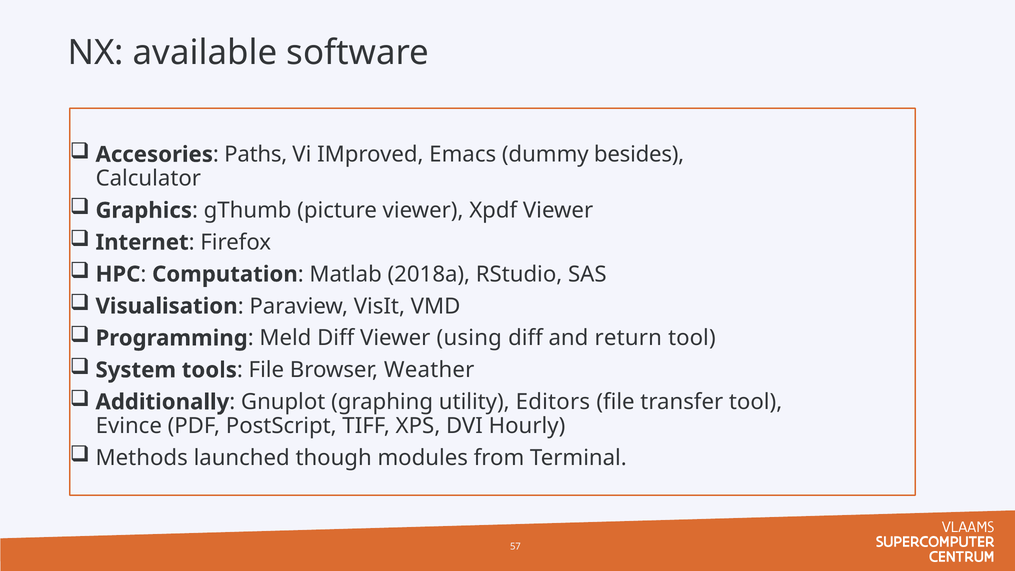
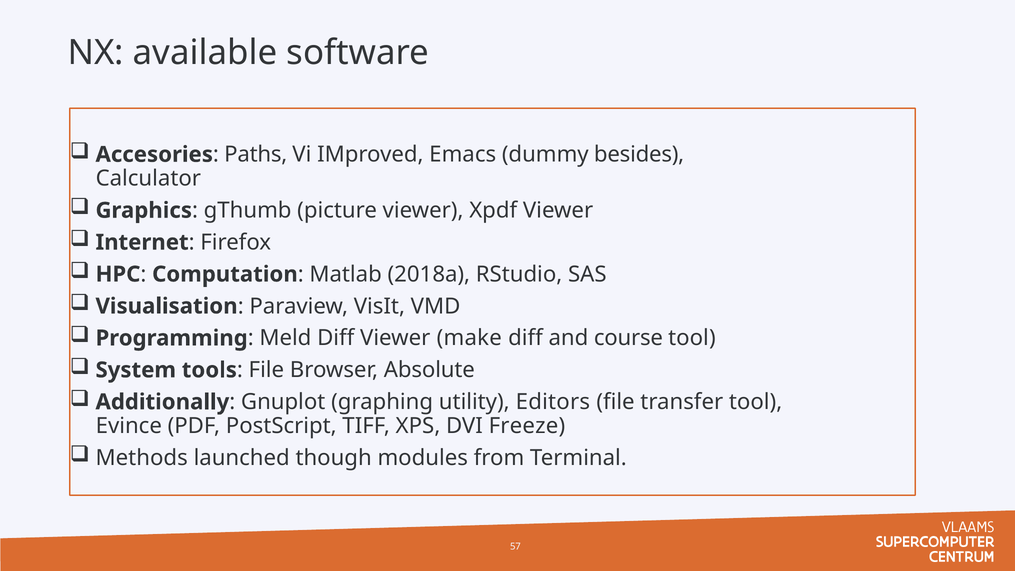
using: using -> make
return: return -> course
Weather: Weather -> Absolute
Hourly: Hourly -> Freeze
